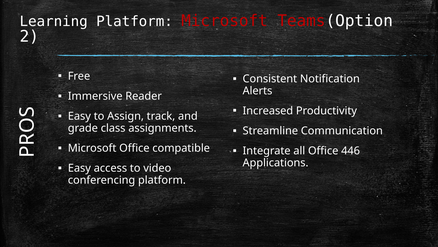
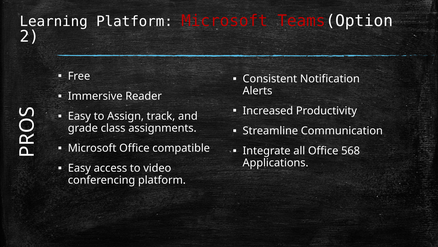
446: 446 -> 568
